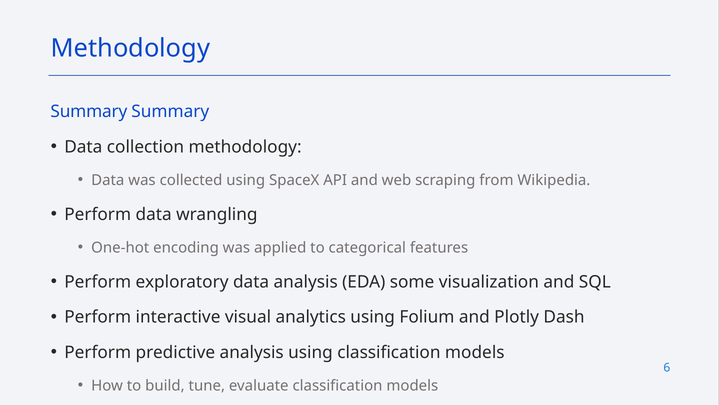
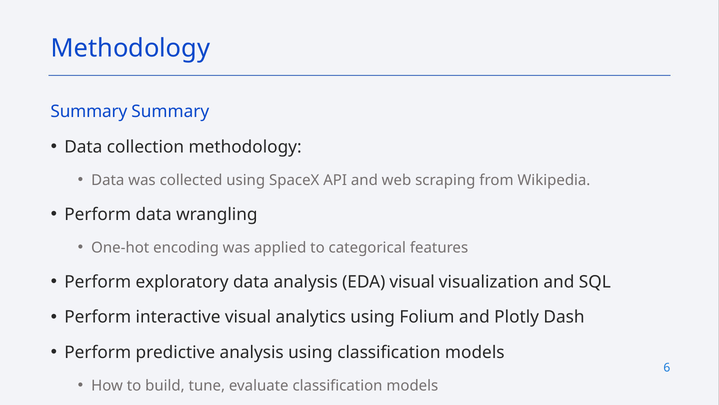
EDA some: some -> visual
